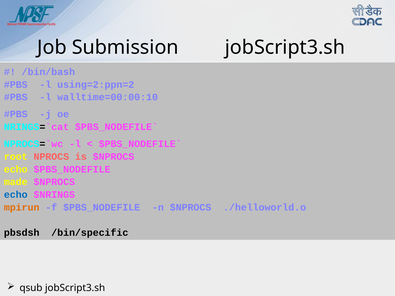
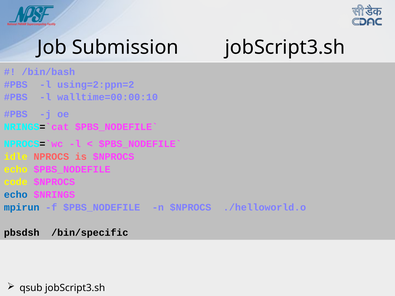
root: root -> idle
made: made -> code
mpirun colour: orange -> blue
